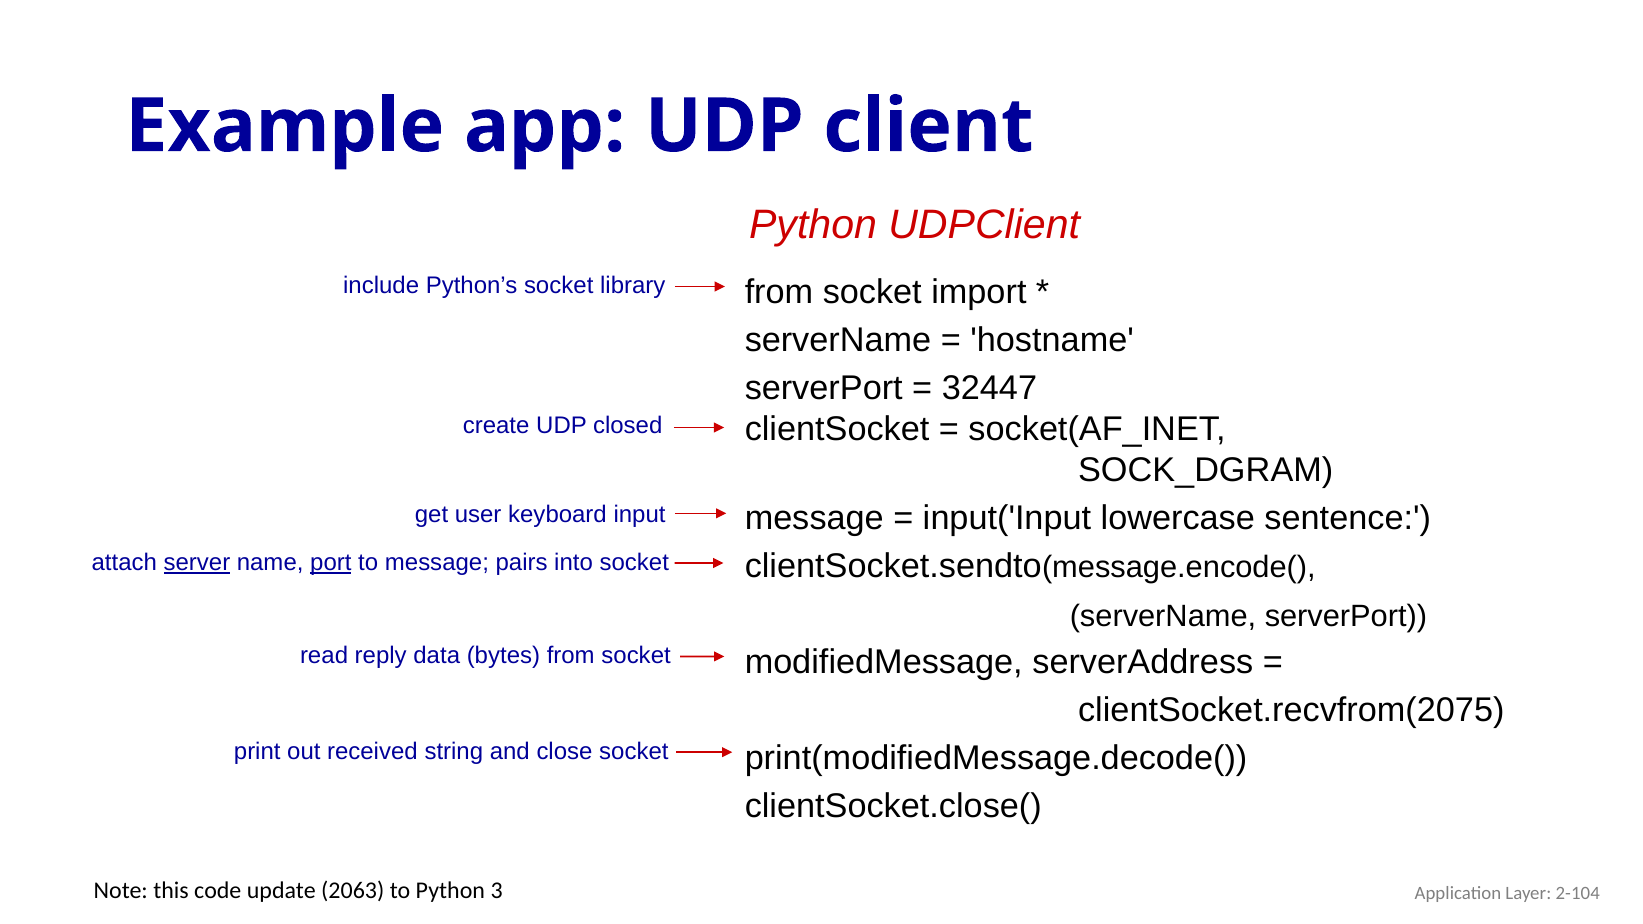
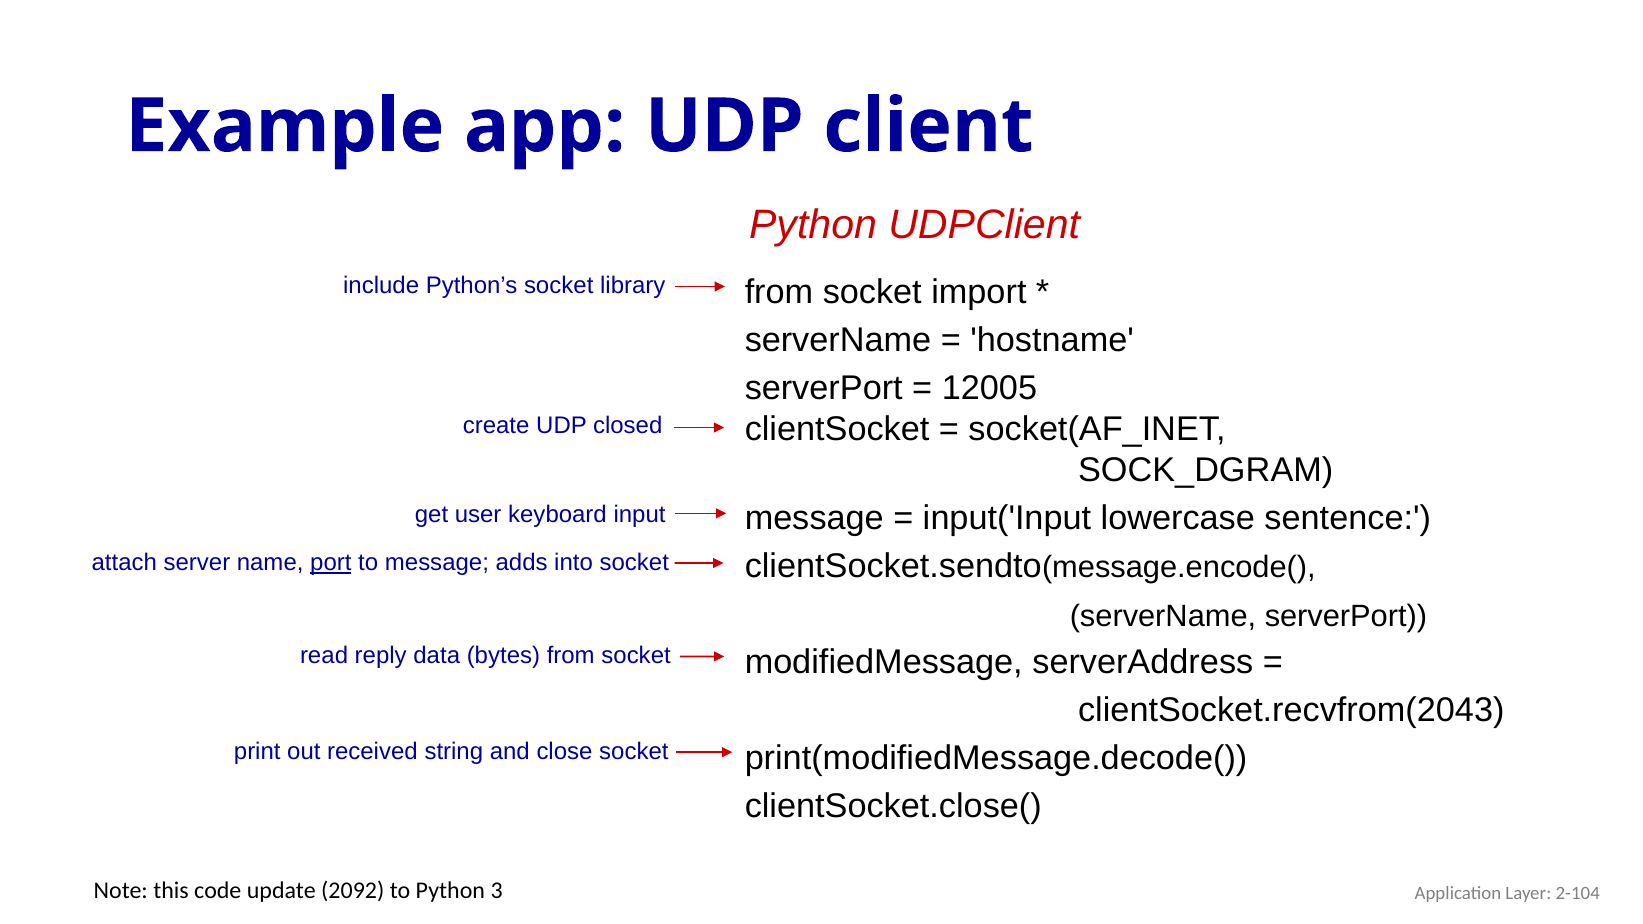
32447: 32447 -> 12005
server underline: present -> none
pairs: pairs -> adds
clientSocket.recvfrom(2075: clientSocket.recvfrom(2075 -> clientSocket.recvfrom(2043
2063: 2063 -> 2092
